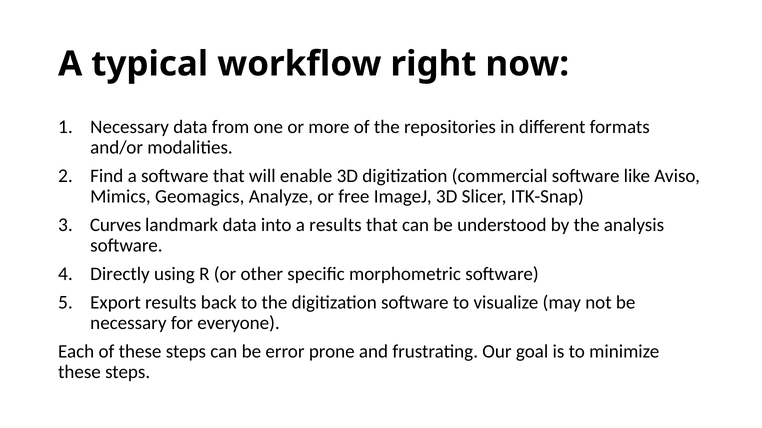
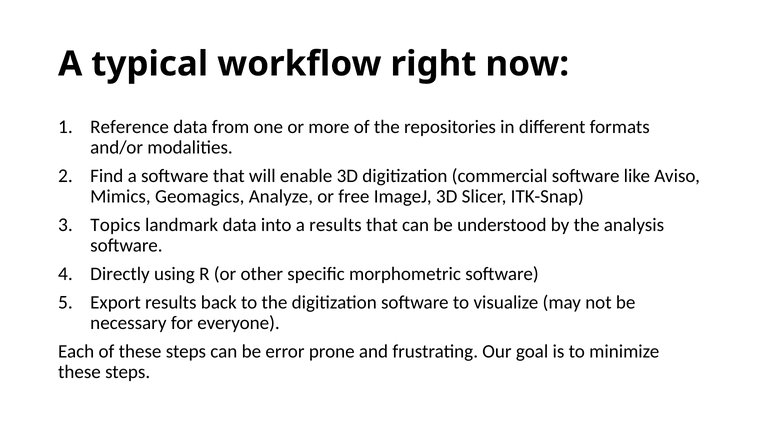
Necessary at (130, 127): Necessary -> Reference
Curves: Curves -> Topics
